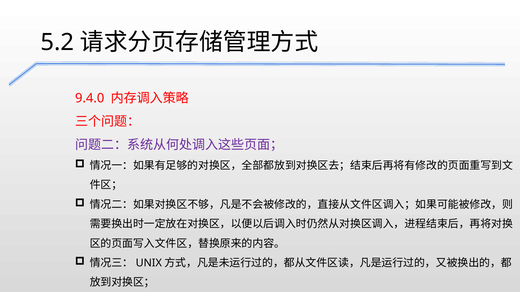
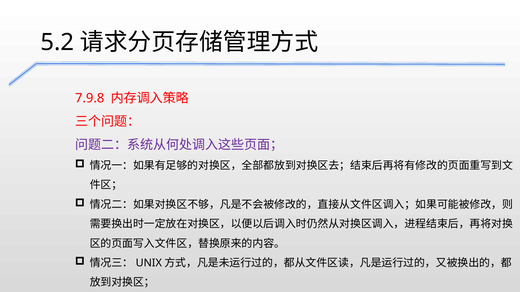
9.4.0: 9.4.0 -> 7.9.8
